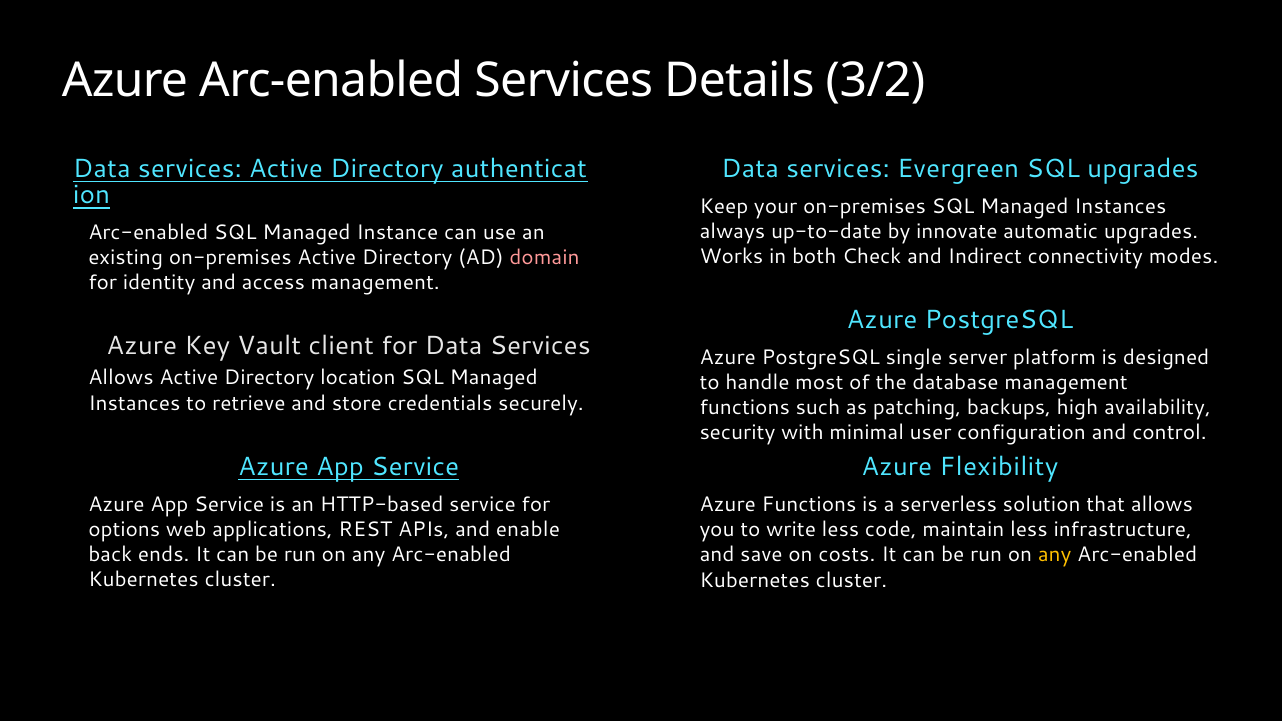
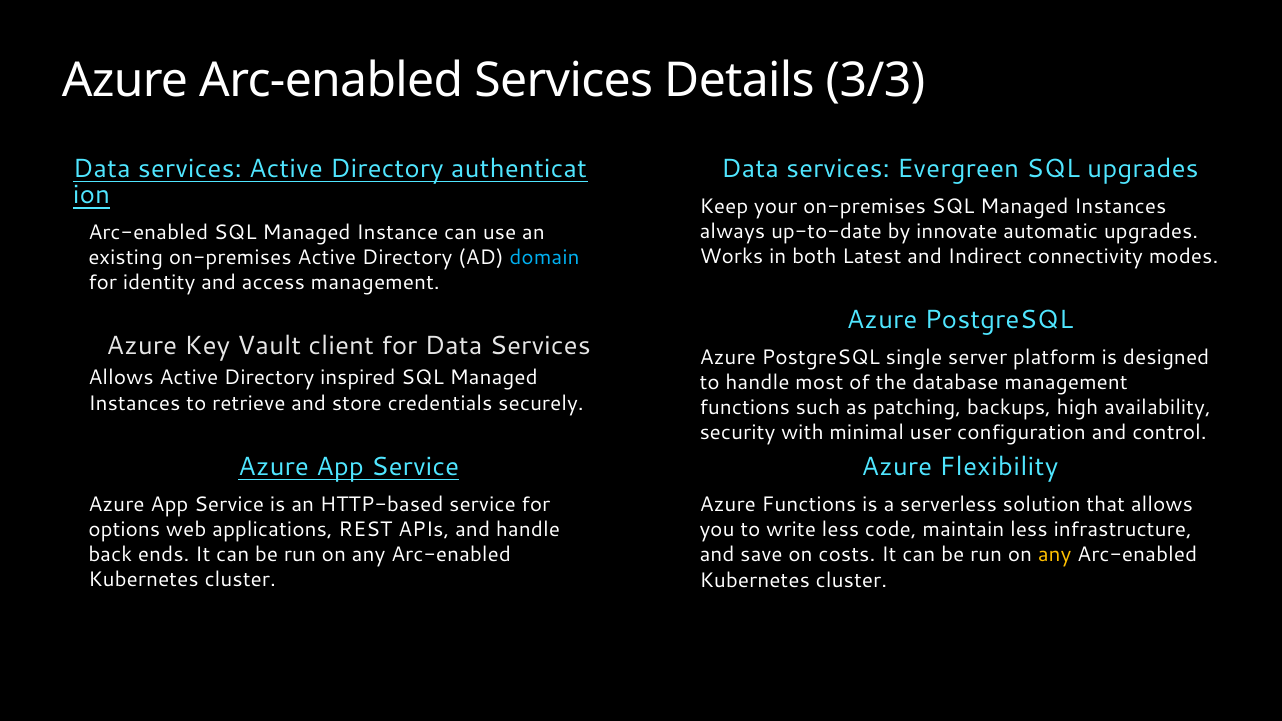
3/2: 3/2 -> 3/3
Check: Check -> Latest
domain colour: pink -> light blue
location: location -> inspired
and enable: enable -> handle
